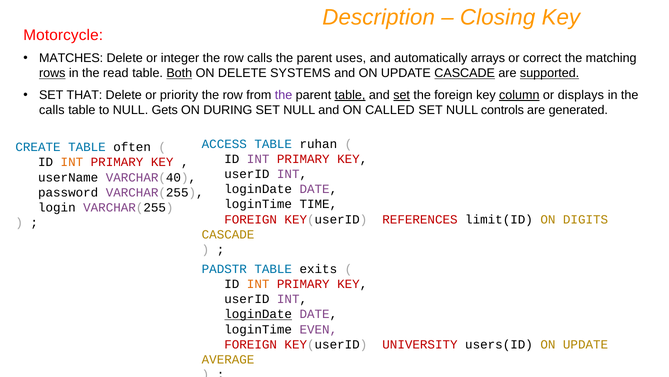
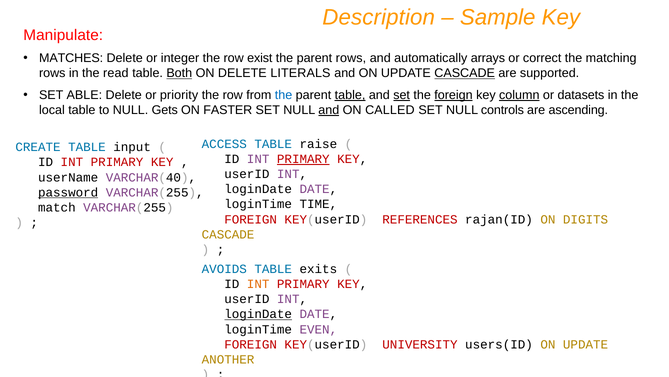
Closing: Closing -> Sample
Motorcycle: Motorcycle -> Manipulate
row calls: calls -> exist
parent uses: uses -> rows
rows at (52, 73) underline: present -> none
SYSTEMS: SYSTEMS -> LITERALS
supported underline: present -> none
THAT: THAT -> ABLE
the at (284, 95) colour: purple -> blue
foreign at (454, 95) underline: none -> present
displays: displays -> datasets
calls at (52, 110): calls -> local
DURING: DURING -> FASTER
and at (329, 110) underline: none -> present
generated: generated -> ascending
ruhan: ruhan -> raise
often: often -> input
PRIMARY at (303, 159) underline: none -> present
INT at (72, 162) colour: orange -> red
password underline: none -> present
login: login -> match
limit(ID: limit(ID -> rajan(ID
PADSTR: PADSTR -> AVOIDS
AVERAGE: AVERAGE -> ANOTHER
